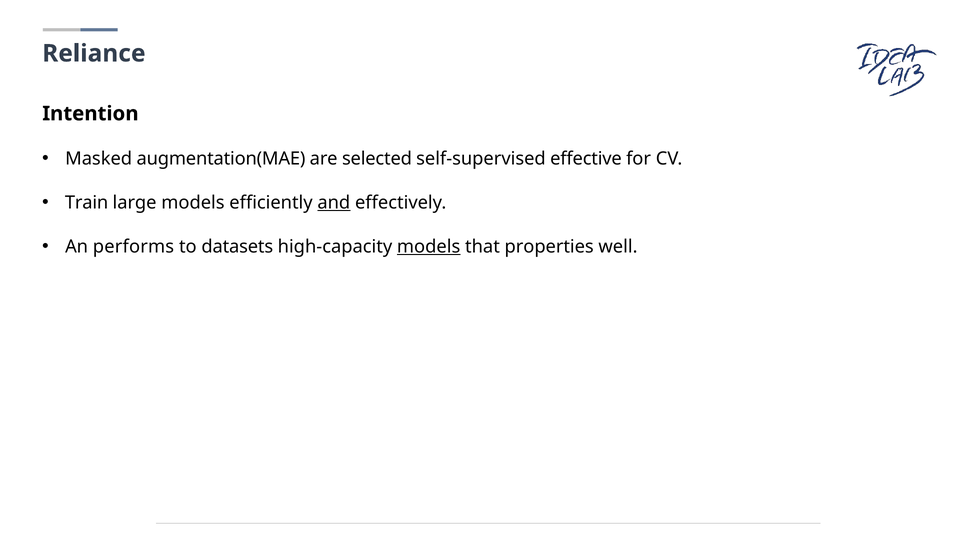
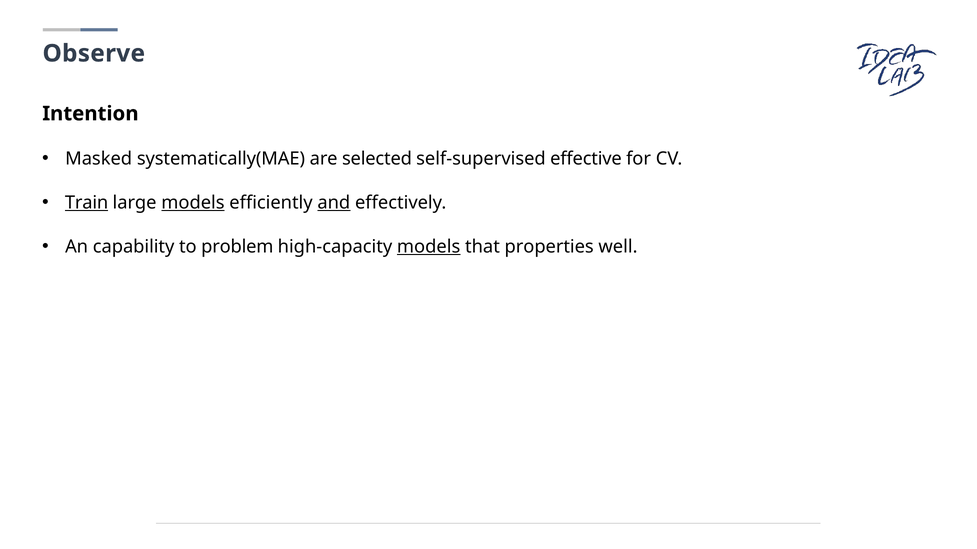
Reliance: Reliance -> Observe
augmentation(MAE: augmentation(MAE -> systematically(MAE
Train underline: none -> present
models at (193, 203) underline: none -> present
performs: performs -> capability
datasets: datasets -> problem
